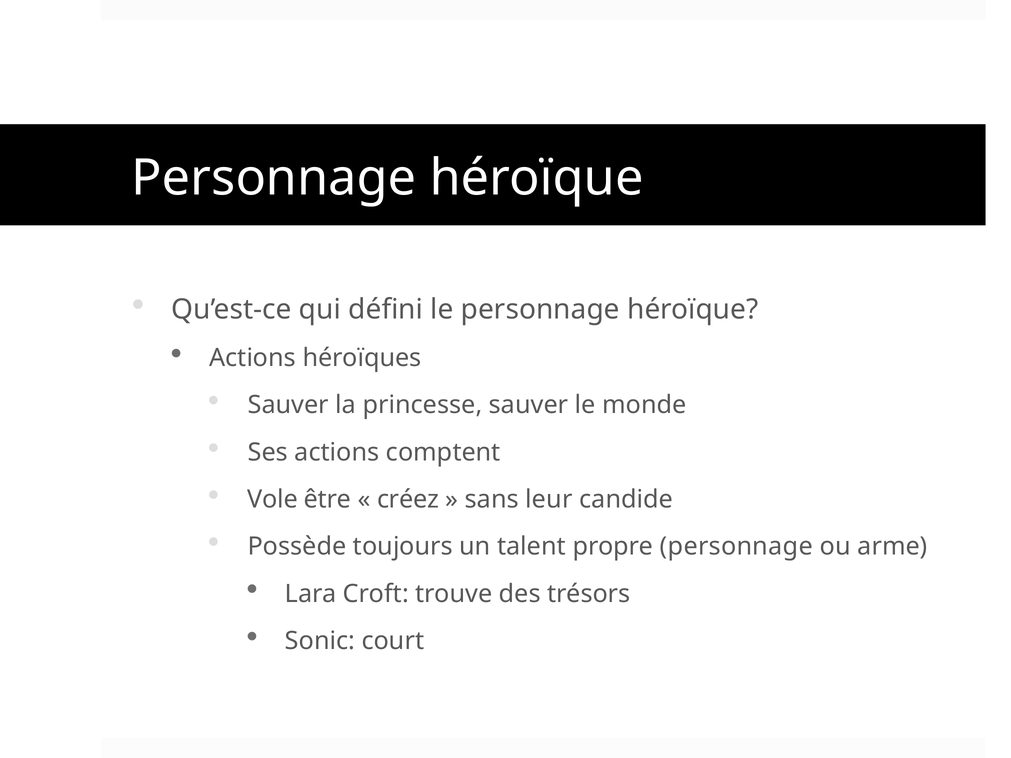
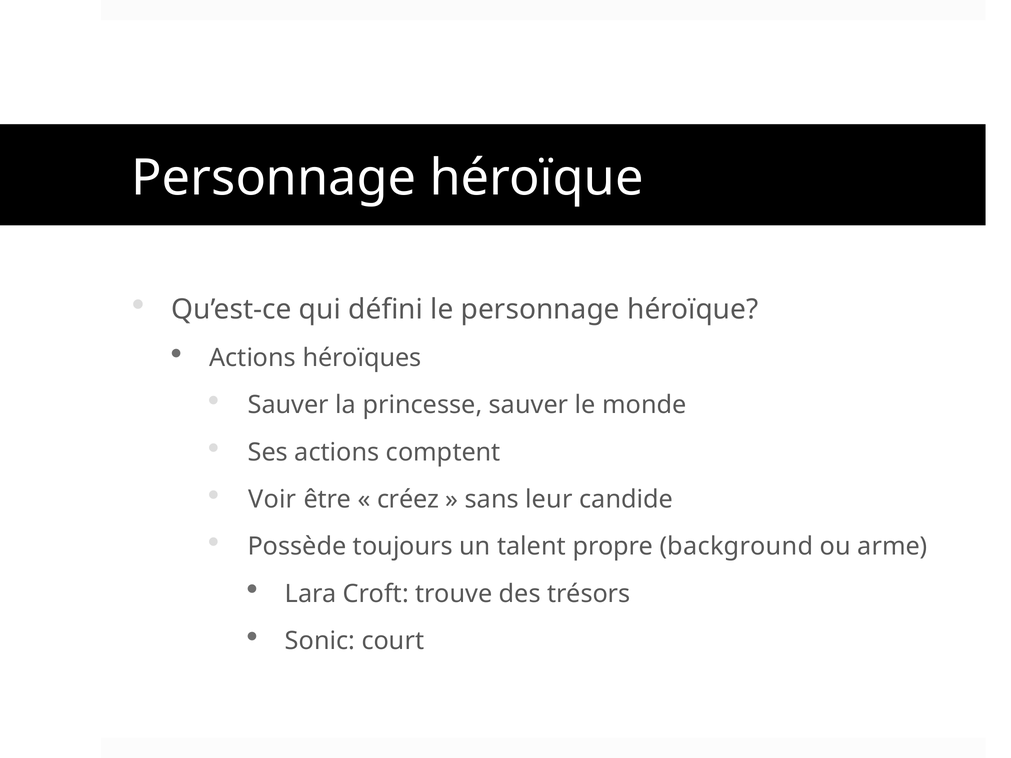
Vole: Vole -> Voir
propre personnage: personnage -> background
